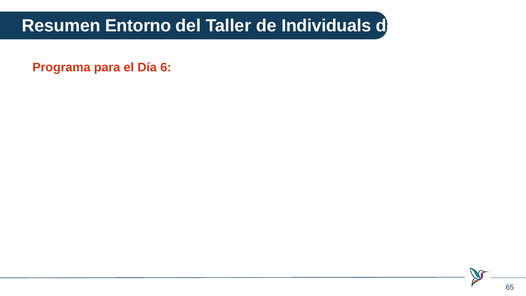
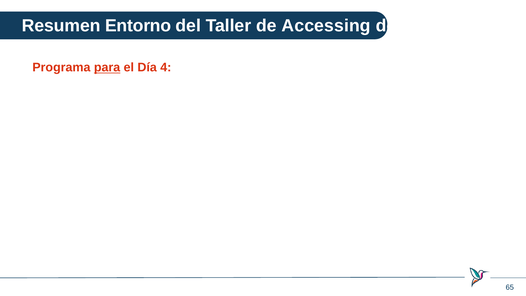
Individuals: Individuals -> Accessing
para underline: none -> present
6: 6 -> 4
